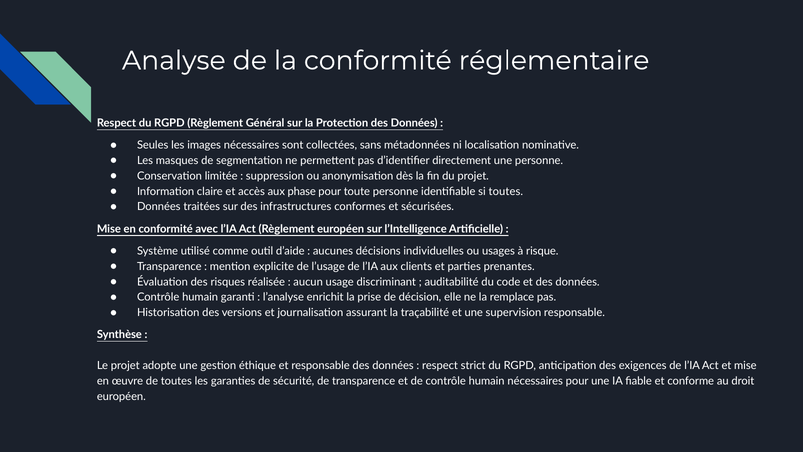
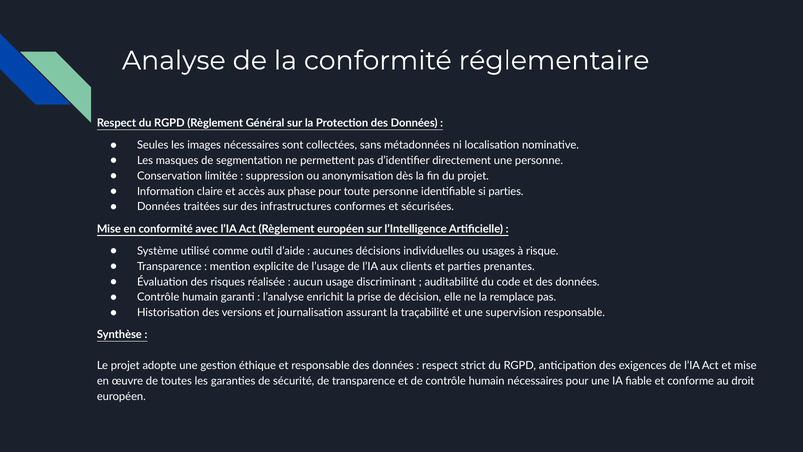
si toutes: toutes -> parties
